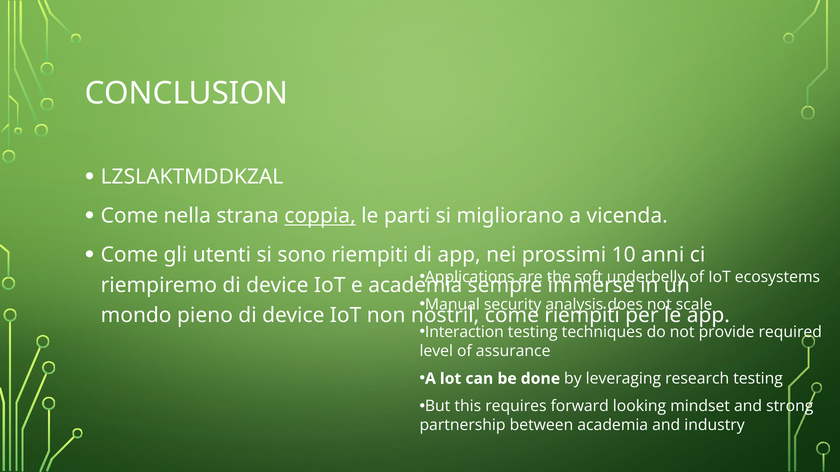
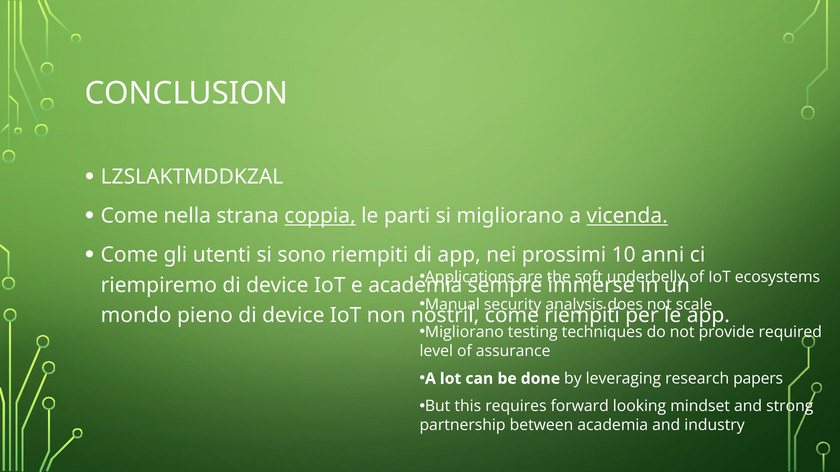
vicenda underline: none -> present
Interaction at (464, 332): Interaction -> Migliorano
research testing: testing -> papers
